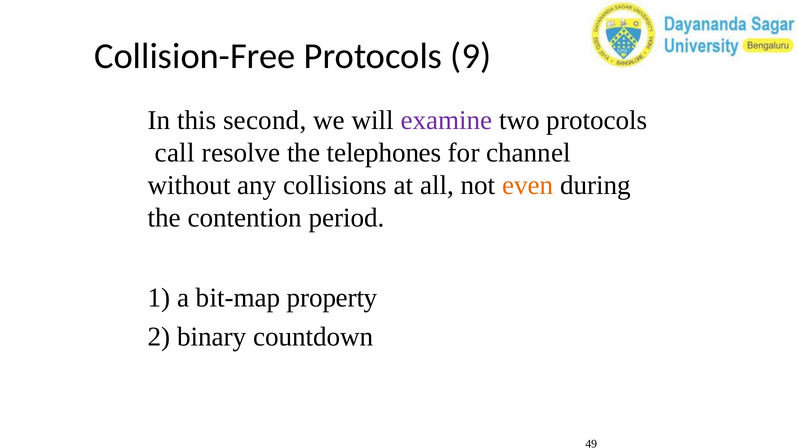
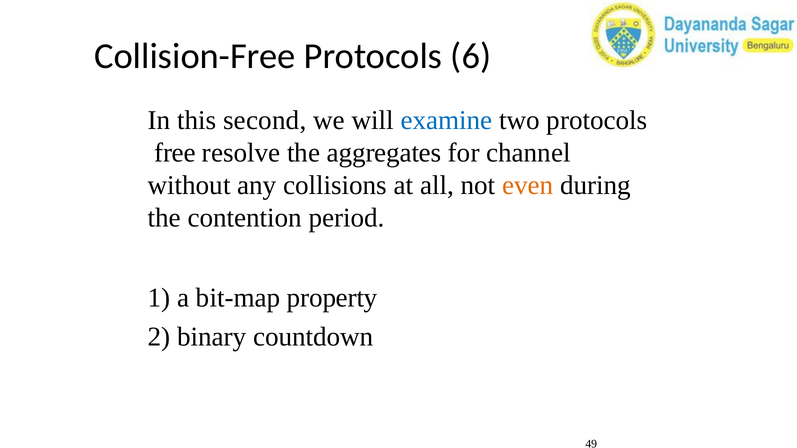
9: 9 -> 6
examine colour: purple -> blue
call: call -> free
telephones: telephones -> aggregates
